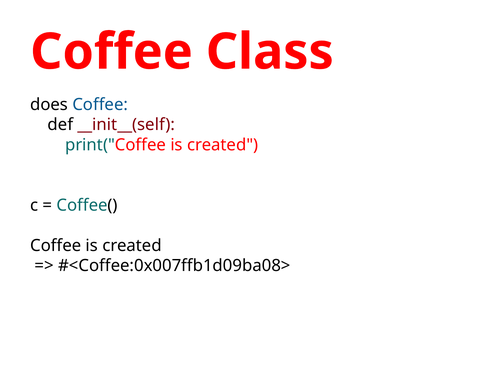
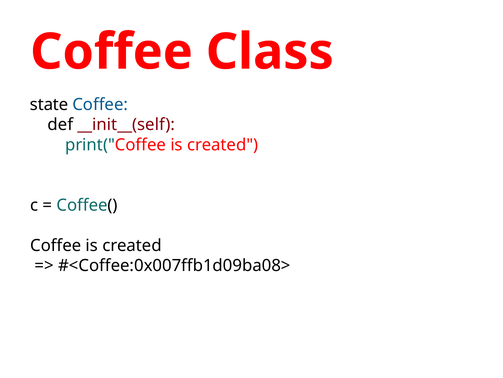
does: does -> state
